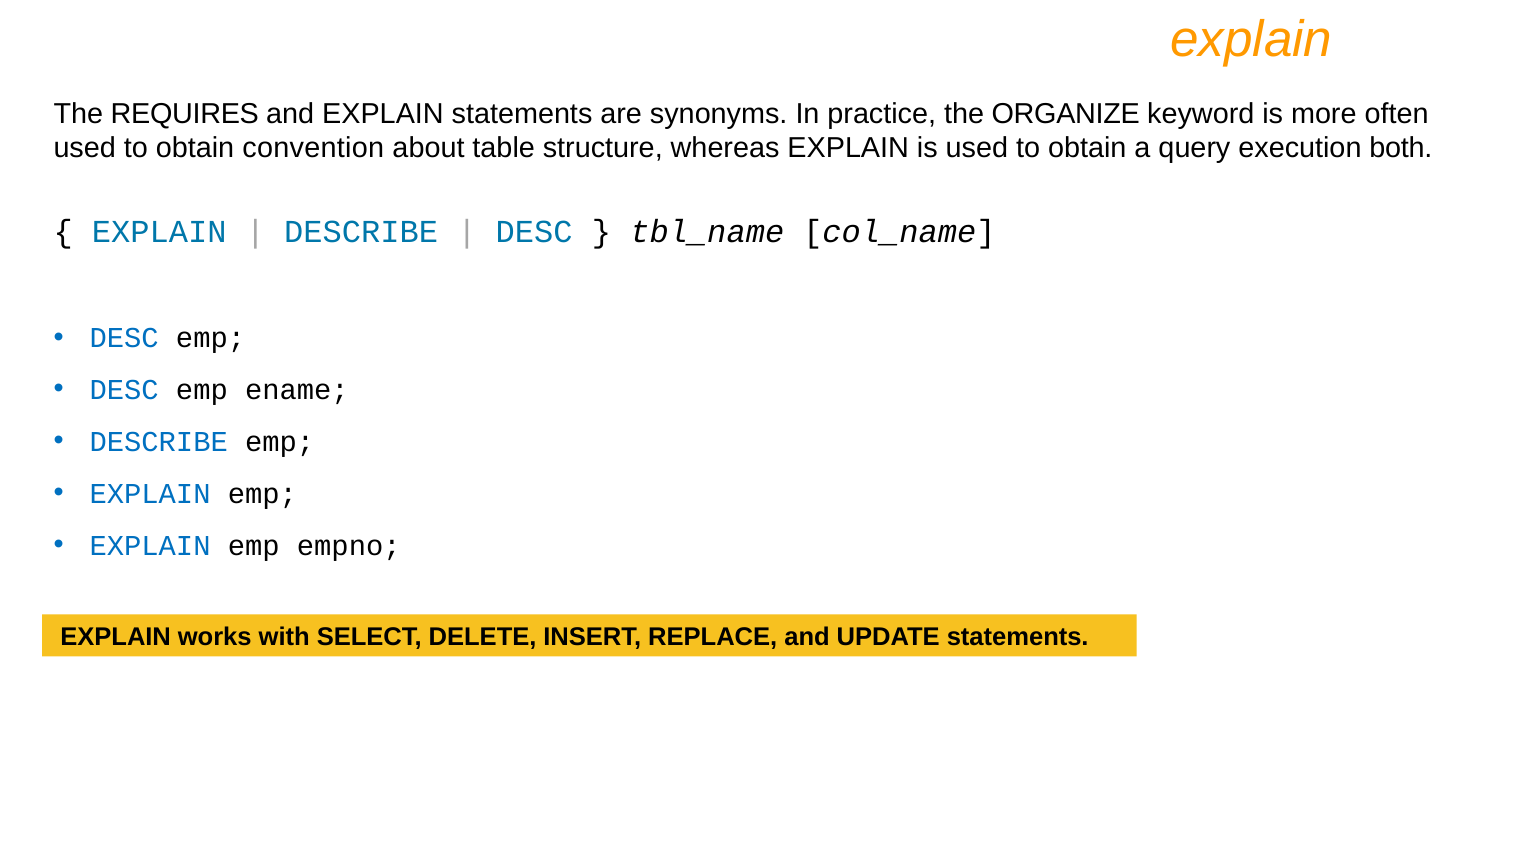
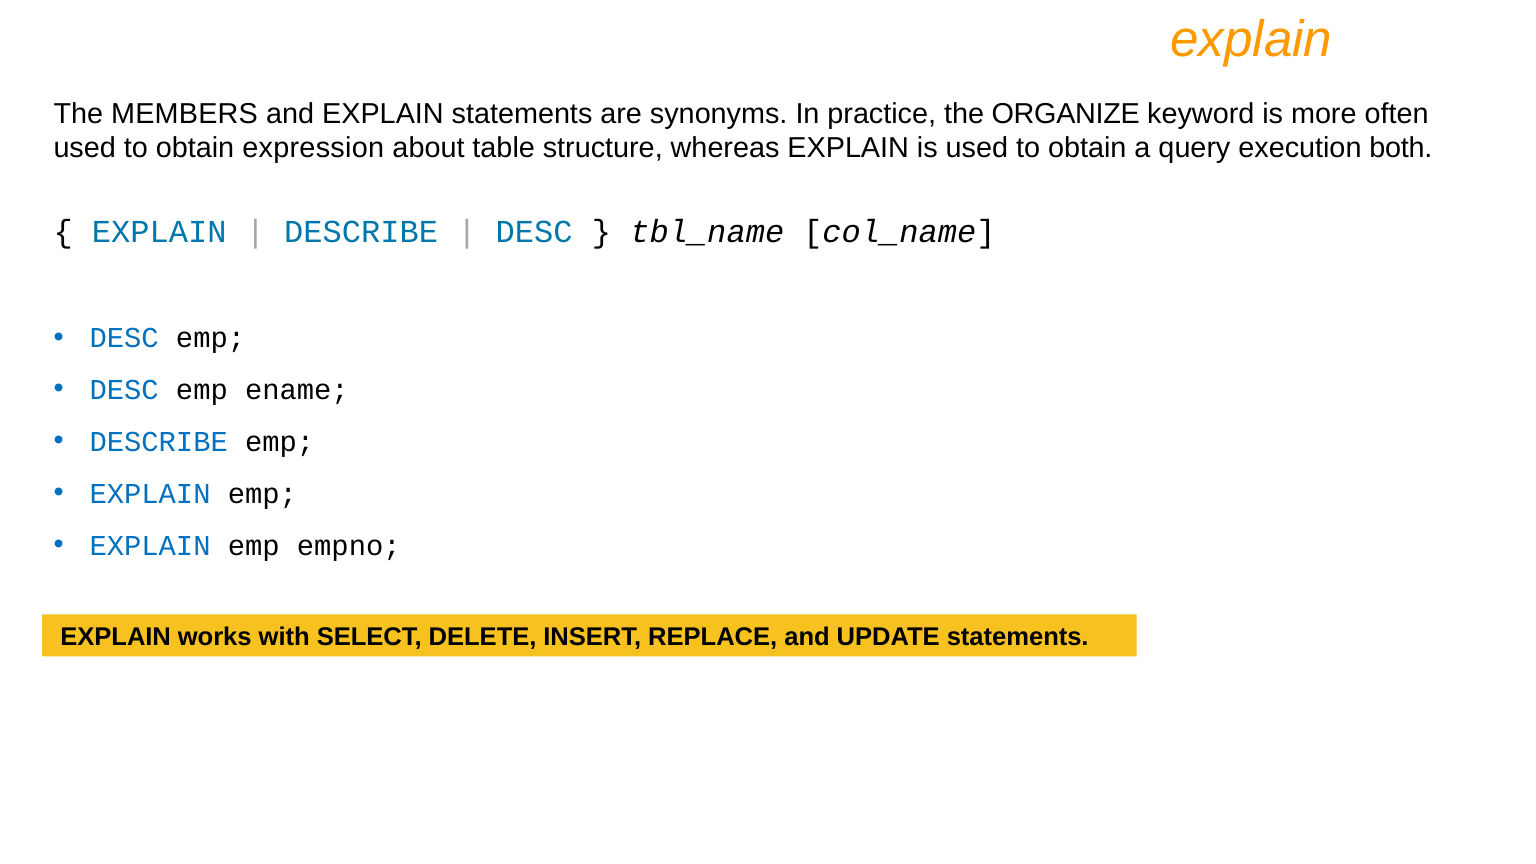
REQUIRES: REQUIRES -> MEMBERS
convention: convention -> expression
